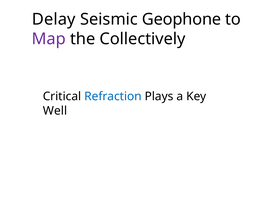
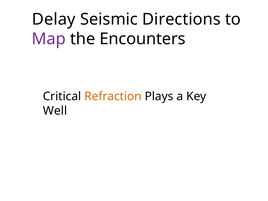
Geophone: Geophone -> Directions
Collectively: Collectively -> Encounters
Refraction colour: blue -> orange
